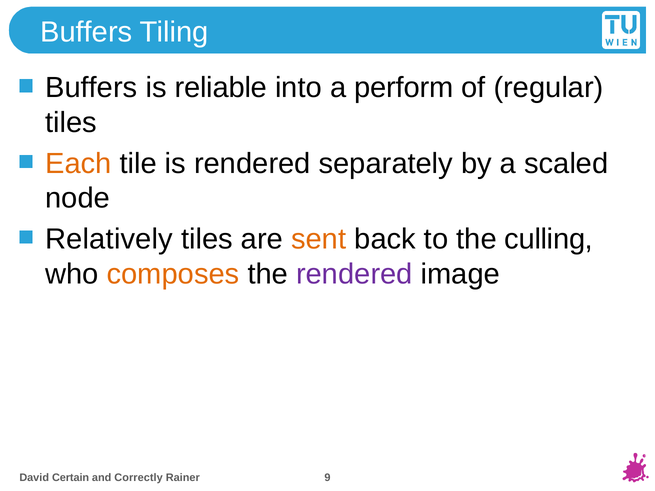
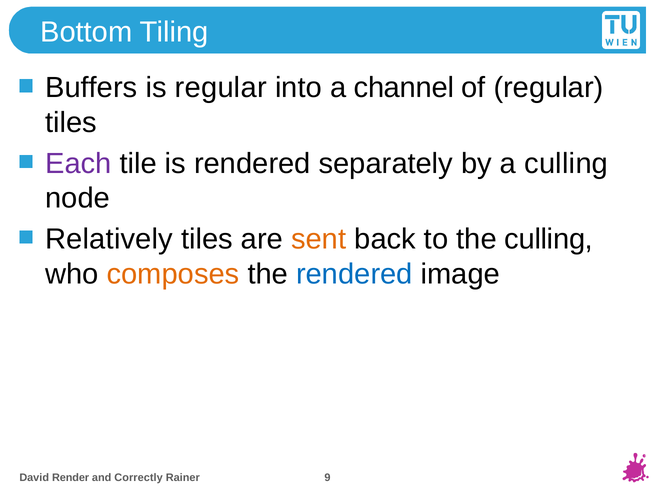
Buffers at (86, 32): Buffers -> Bottom
is reliable: reliable -> regular
perform: perform -> channel
Each colour: orange -> purple
a scaled: scaled -> culling
rendered at (354, 274) colour: purple -> blue
Certain: Certain -> Render
